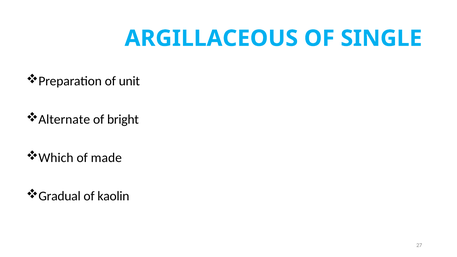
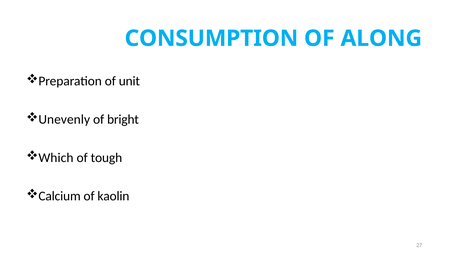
ARGILLACEOUS: ARGILLACEOUS -> CONSUMPTION
SINGLE: SINGLE -> ALONG
Alternate: Alternate -> Unevenly
made: made -> tough
Gradual: Gradual -> Calcium
